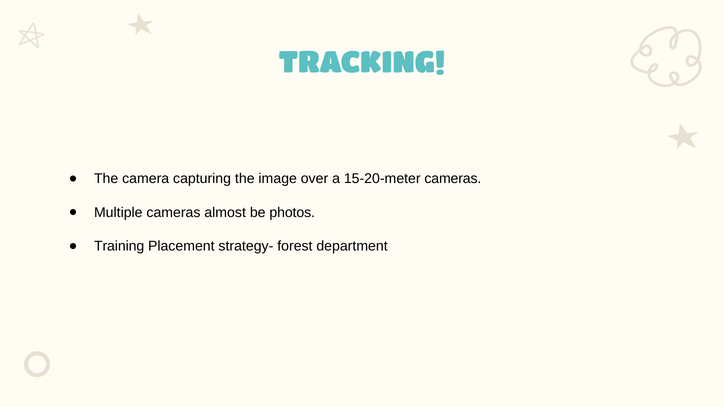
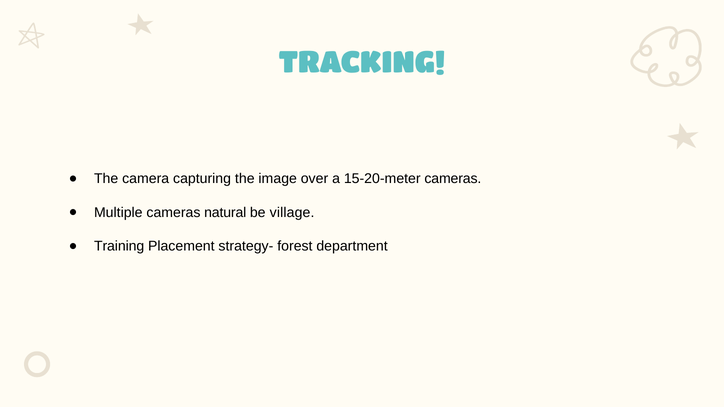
almost: almost -> natural
photos: photos -> village
